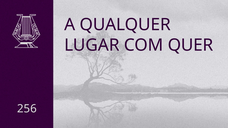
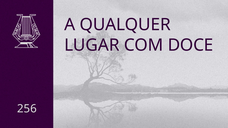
QUER: QUER -> DOCE
